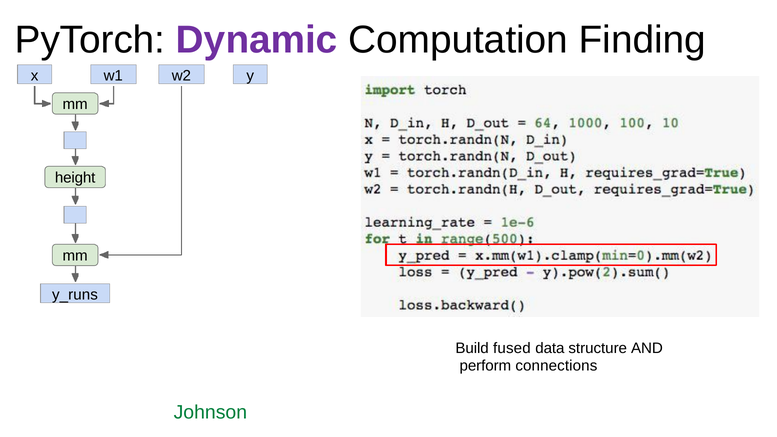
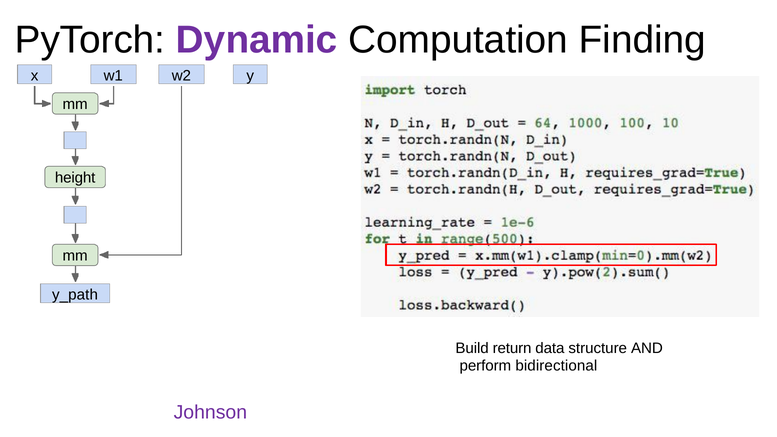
y_runs: y_runs -> y_path
fused: fused -> return
connections: connections -> bidirectional
Johnson colour: green -> purple
